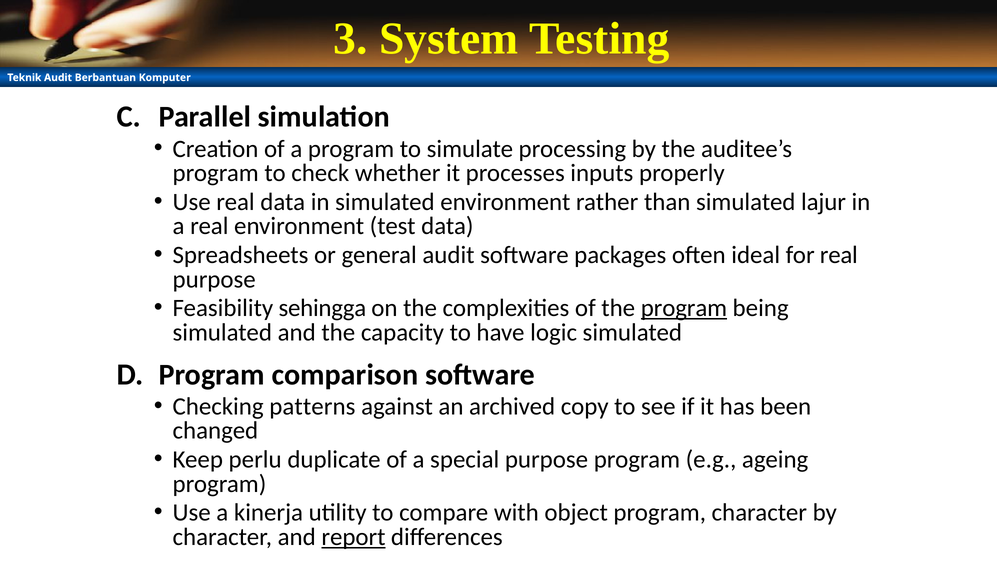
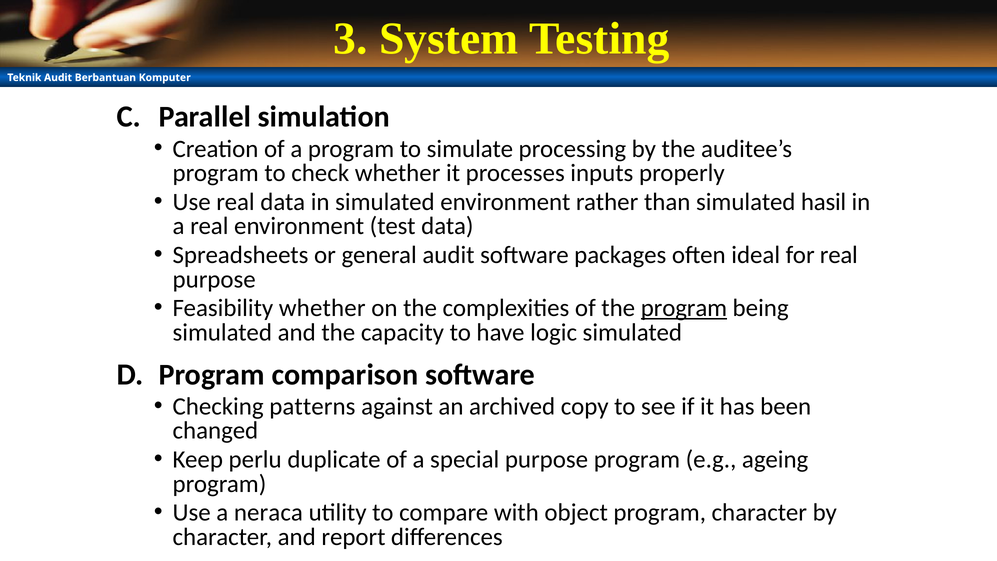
lajur: lajur -> hasil
Feasibility sehingga: sehingga -> whether
kinerja: kinerja -> neraca
report underline: present -> none
